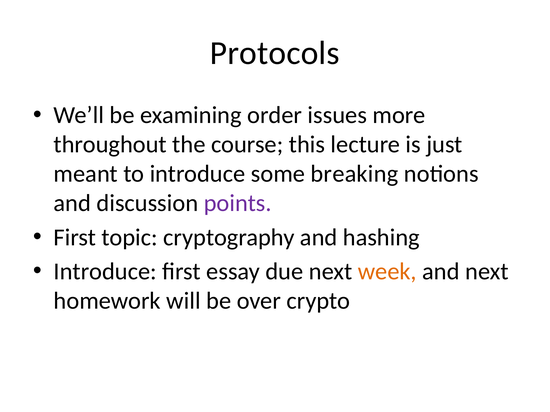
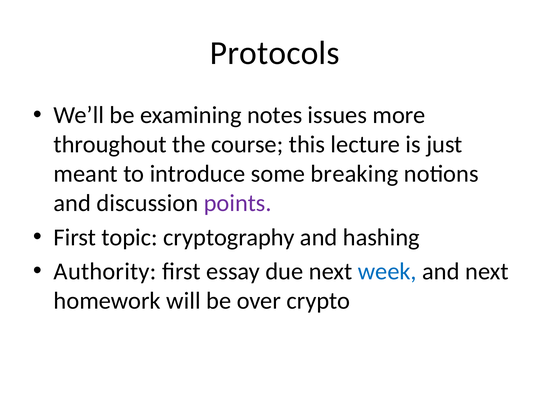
order: order -> notes
Introduce at (105, 272): Introduce -> Authority
week colour: orange -> blue
